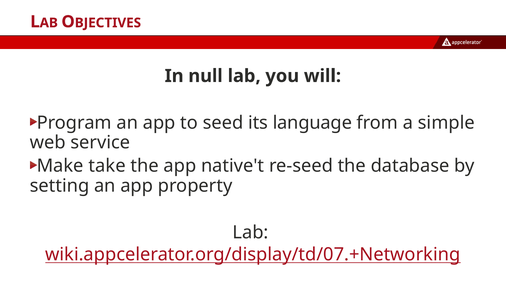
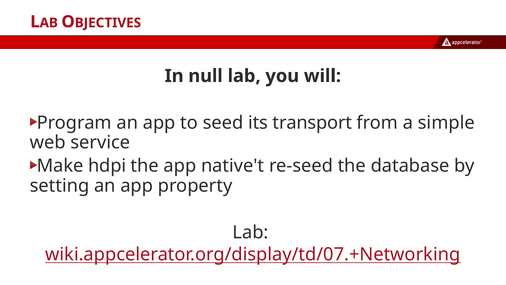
language: language -> transport
take: take -> hdpi
